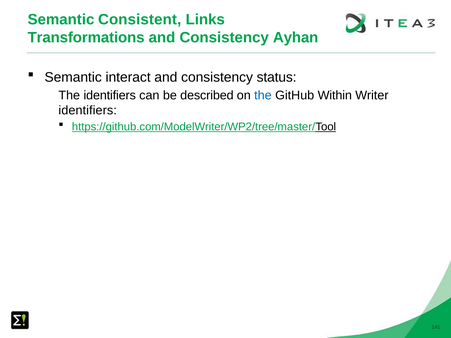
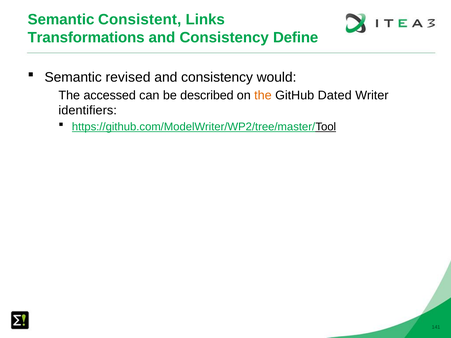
Ayhan: Ayhan -> Define
interact: interact -> revised
status: status -> would
The identifiers: identifiers -> accessed
the at (263, 95) colour: blue -> orange
Within: Within -> Dated
